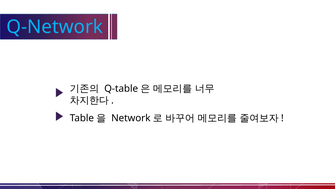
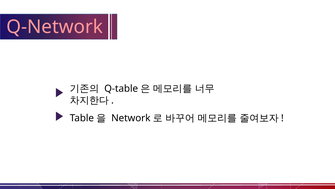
Q-Network colour: light blue -> pink
